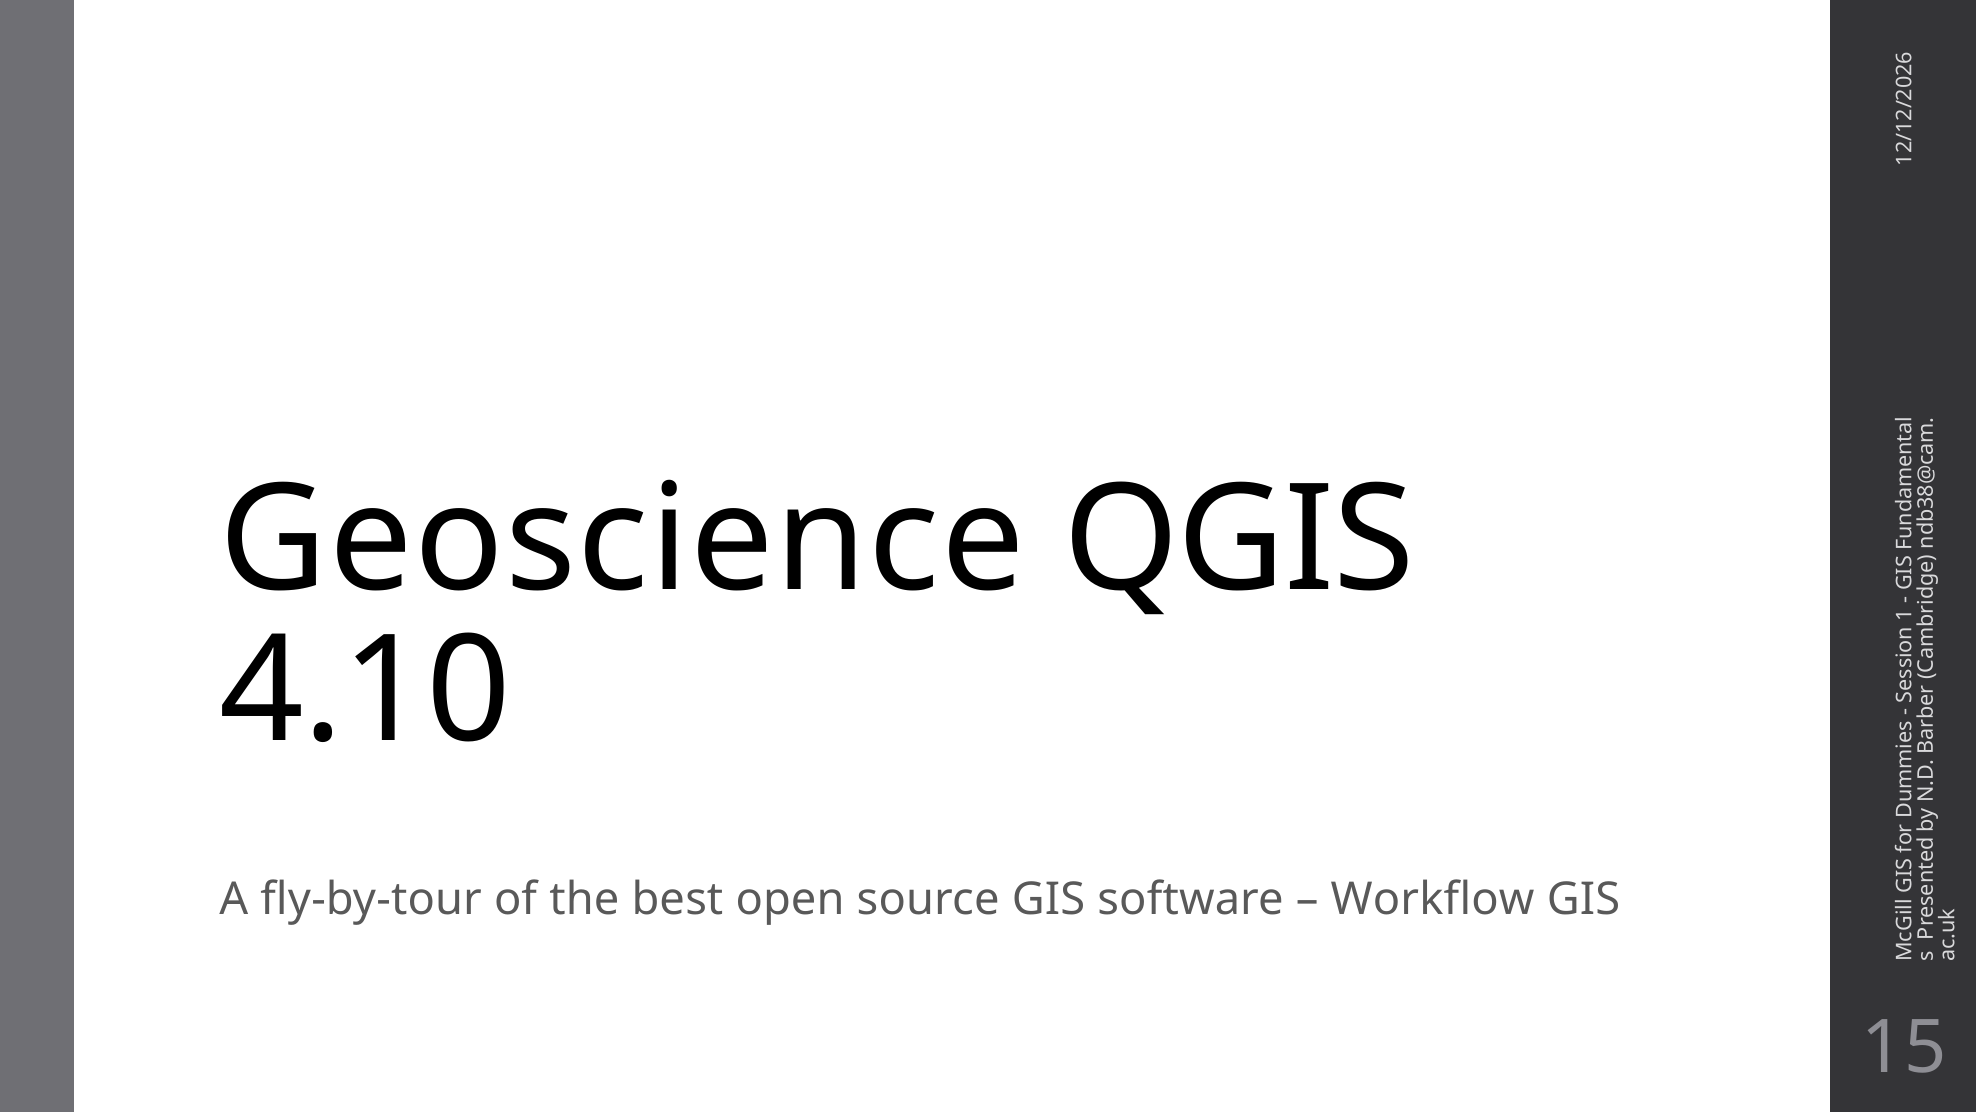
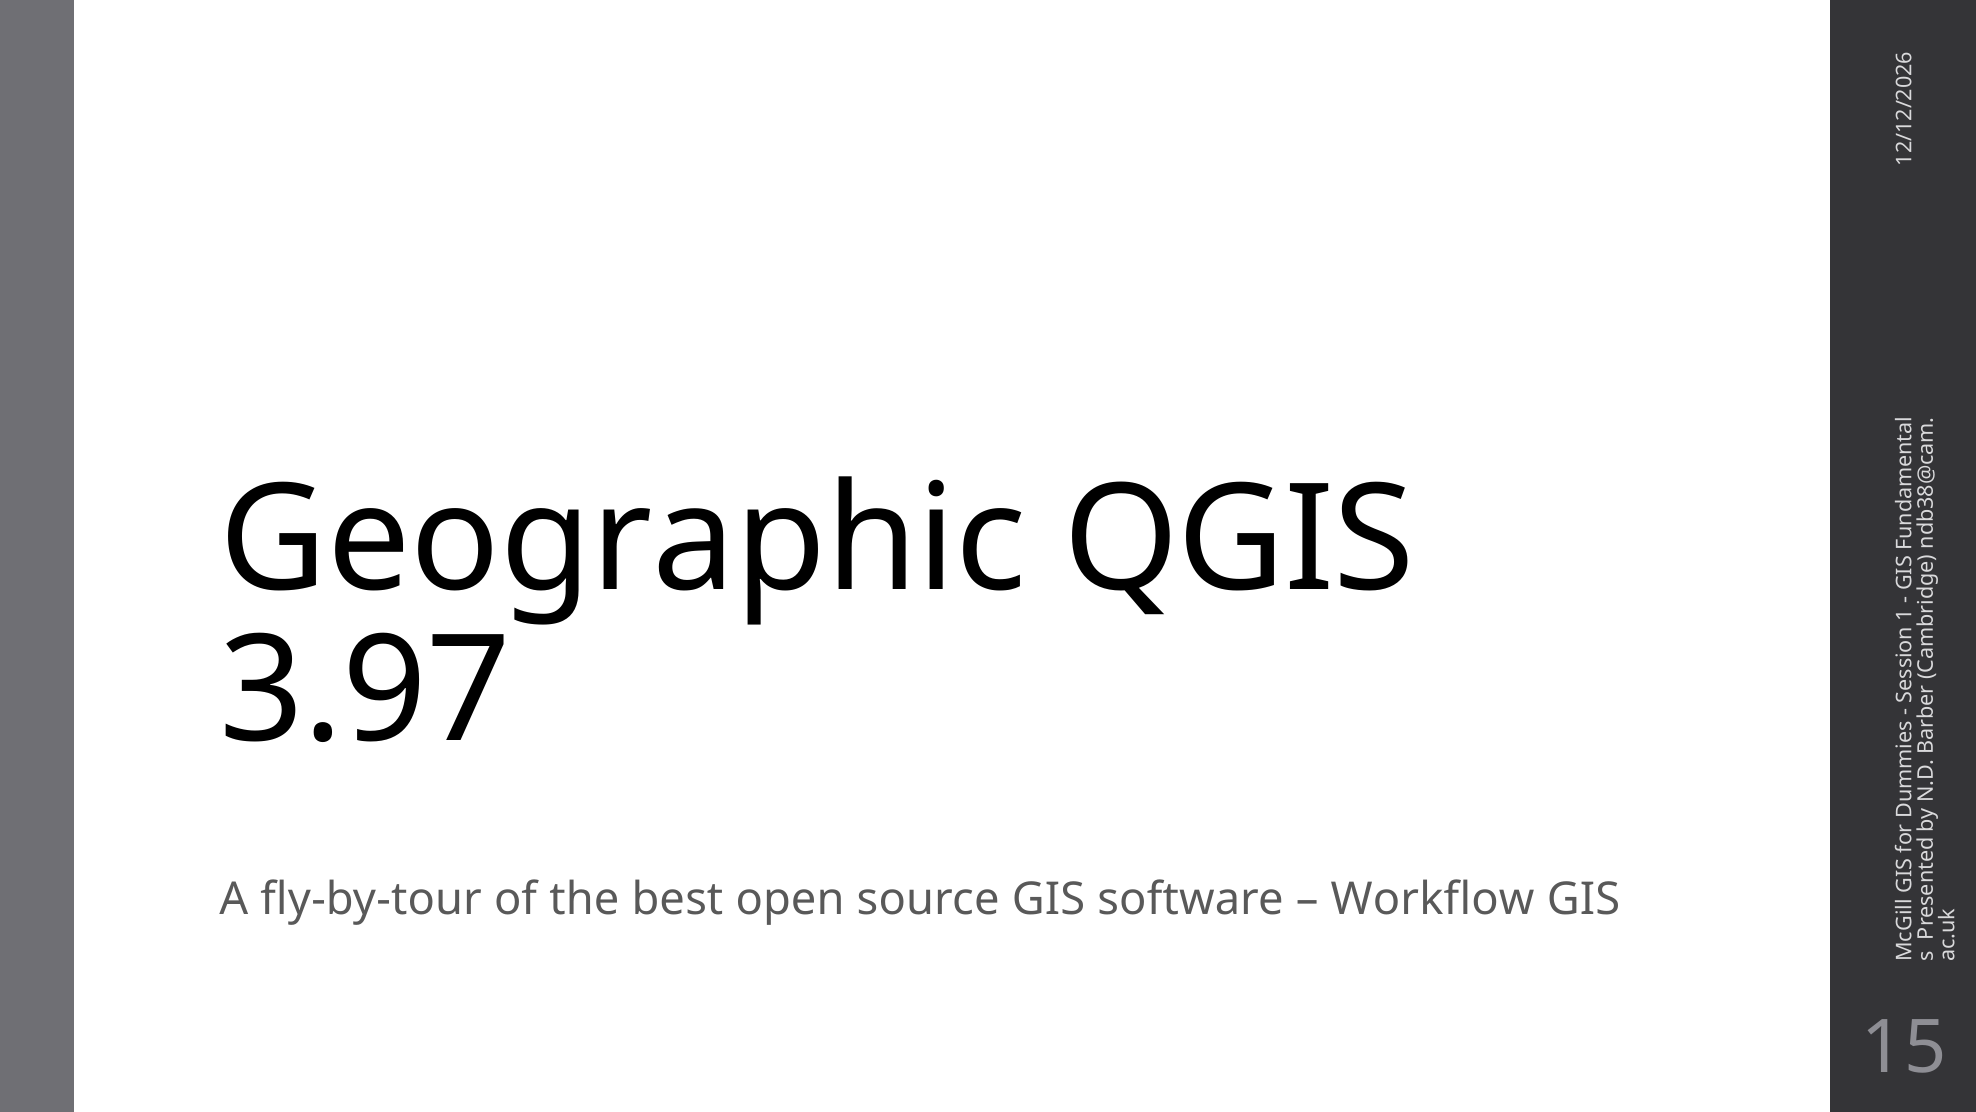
Geoscience: Geoscience -> Geographic
4.10: 4.10 -> 3.97
